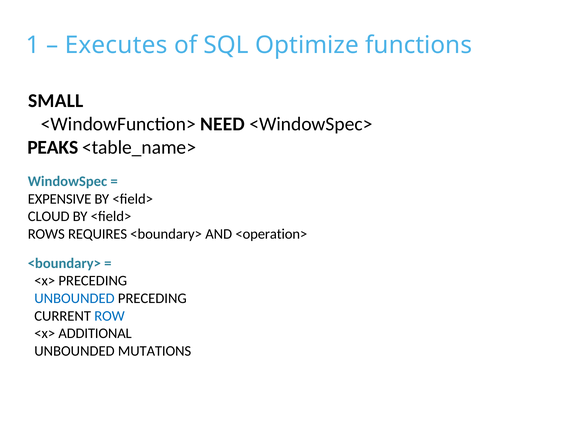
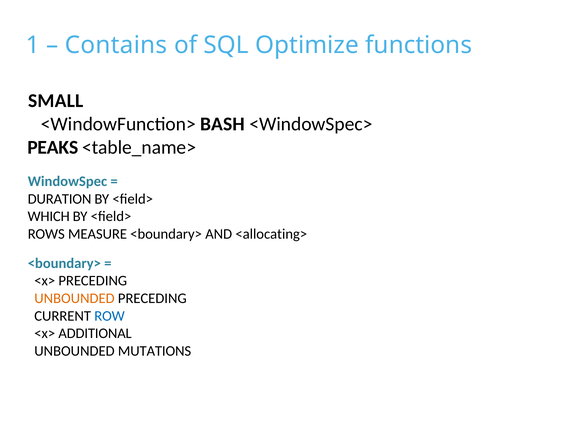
Executes: Executes -> Contains
NEED: NEED -> BASH
EXPENSIVE: EXPENSIVE -> DURATION
CLOUD: CLOUD -> WHICH
REQUIRES: REQUIRES -> MEASURE
<operation>: <operation> -> <allocating>
UNBOUNDED at (74, 298) colour: blue -> orange
